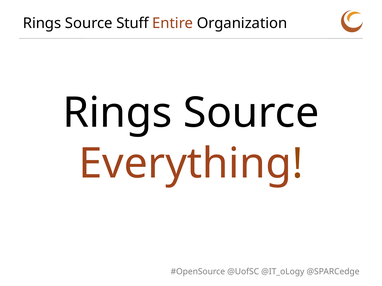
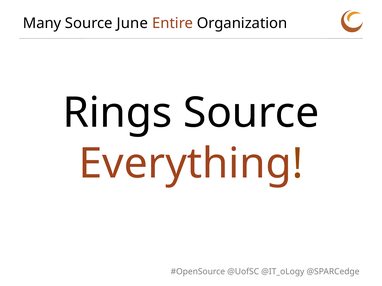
Rings at (42, 23): Rings -> Many
Stuff: Stuff -> June
